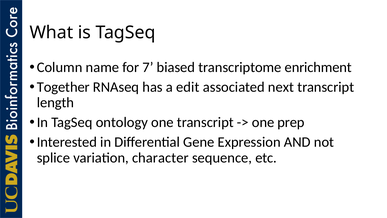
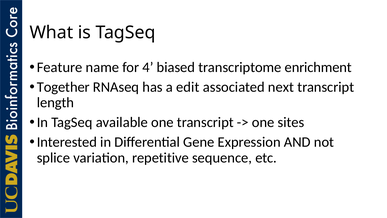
Column: Column -> Feature
7: 7 -> 4
ontology: ontology -> available
prep: prep -> sites
character: character -> repetitive
